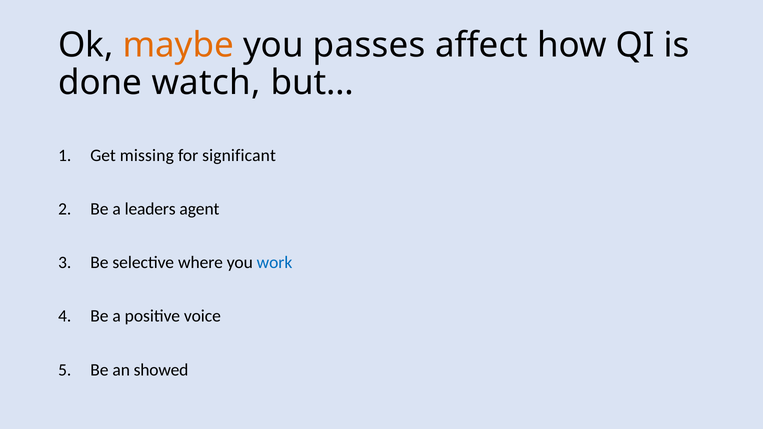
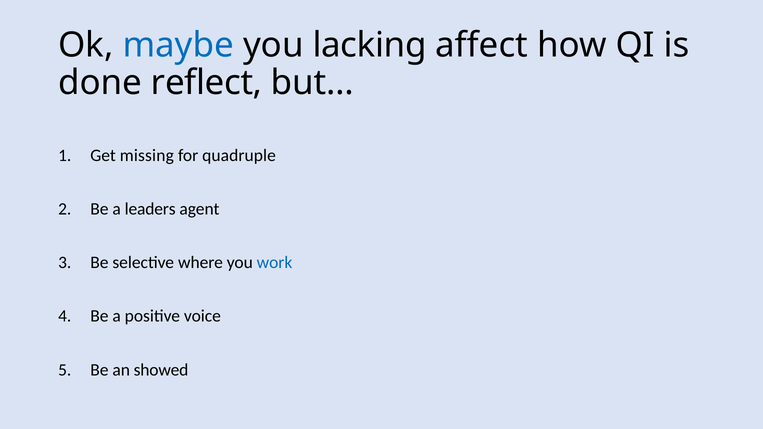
maybe colour: orange -> blue
passes: passes -> lacking
watch: watch -> reflect
significant: significant -> quadruple
